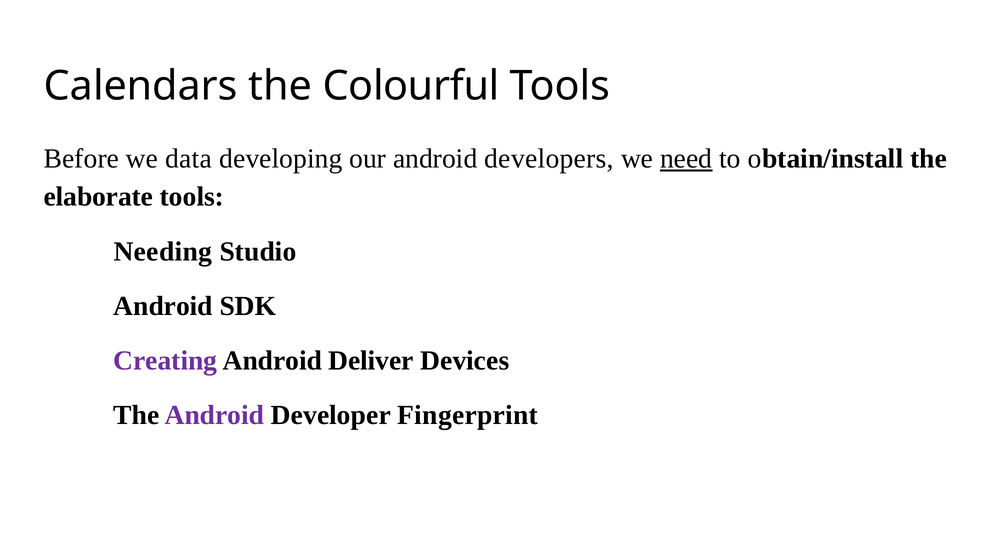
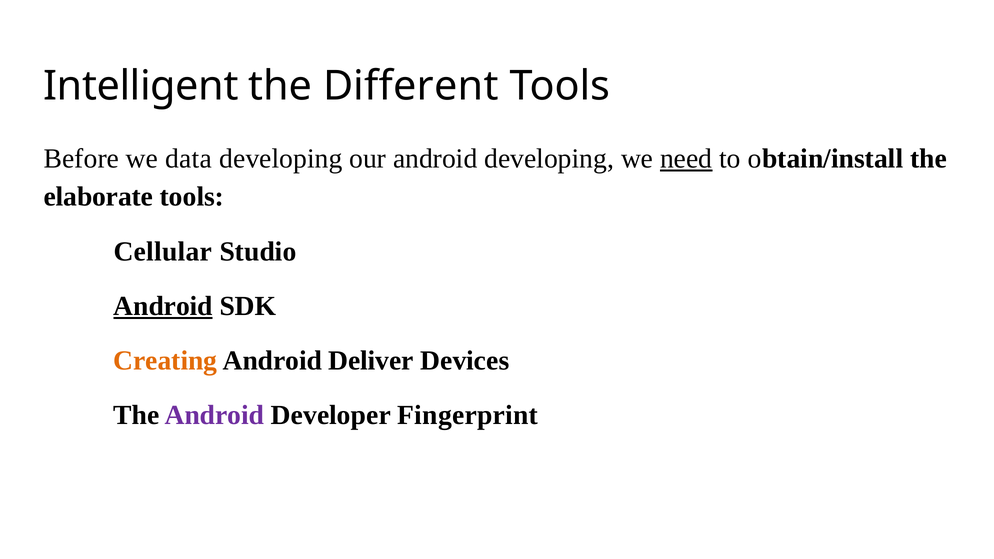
Calendars: Calendars -> Intelligent
Colourful: Colourful -> Different
android developers: developers -> developing
Needing: Needing -> Cellular
Android at (163, 306) underline: none -> present
Creating colour: purple -> orange
